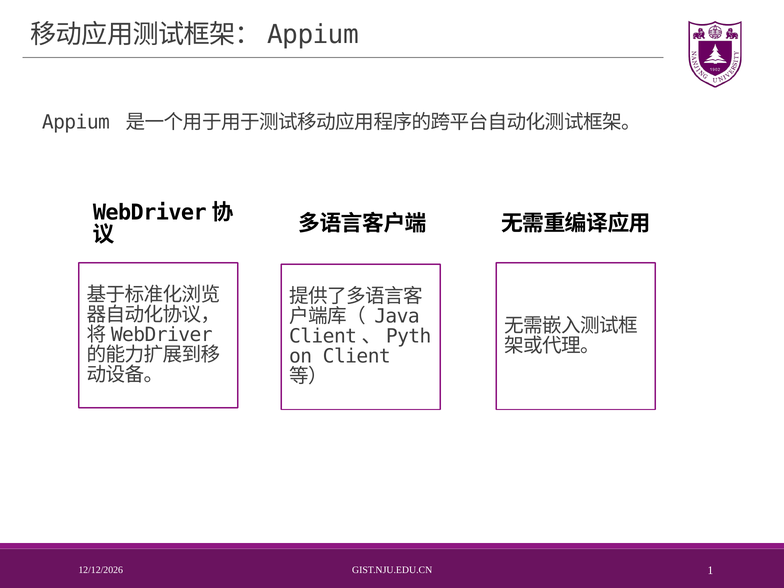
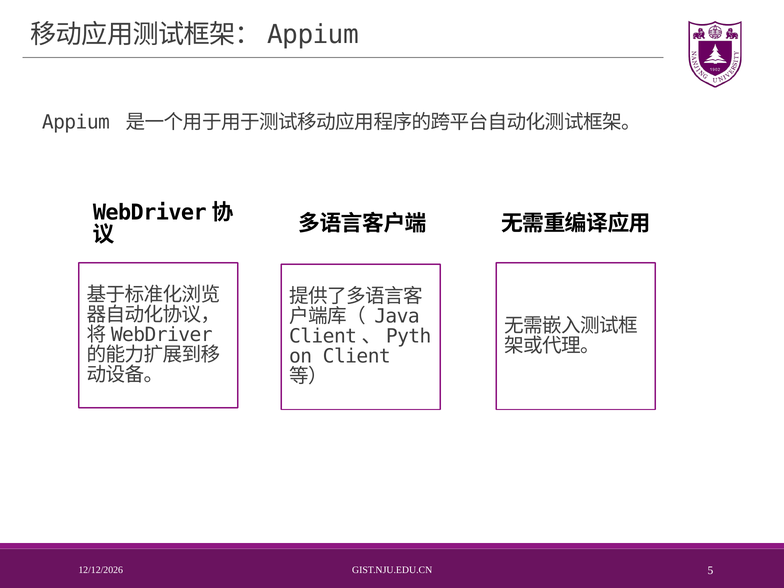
1: 1 -> 5
